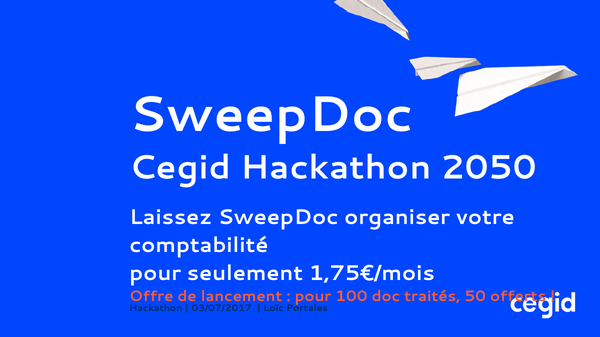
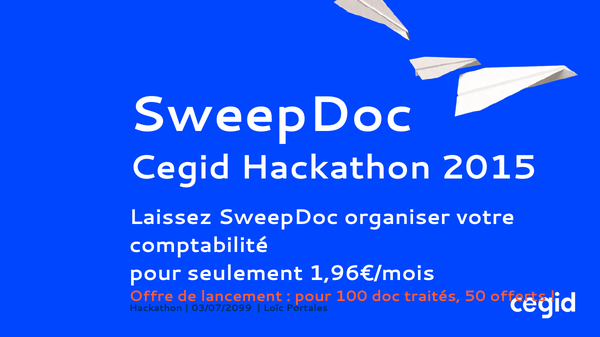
2050: 2050 -> 2015
1,75€/mois: 1,75€/mois -> 1,96€/mois
03/07/2017: 03/07/2017 -> 03/07/2099
